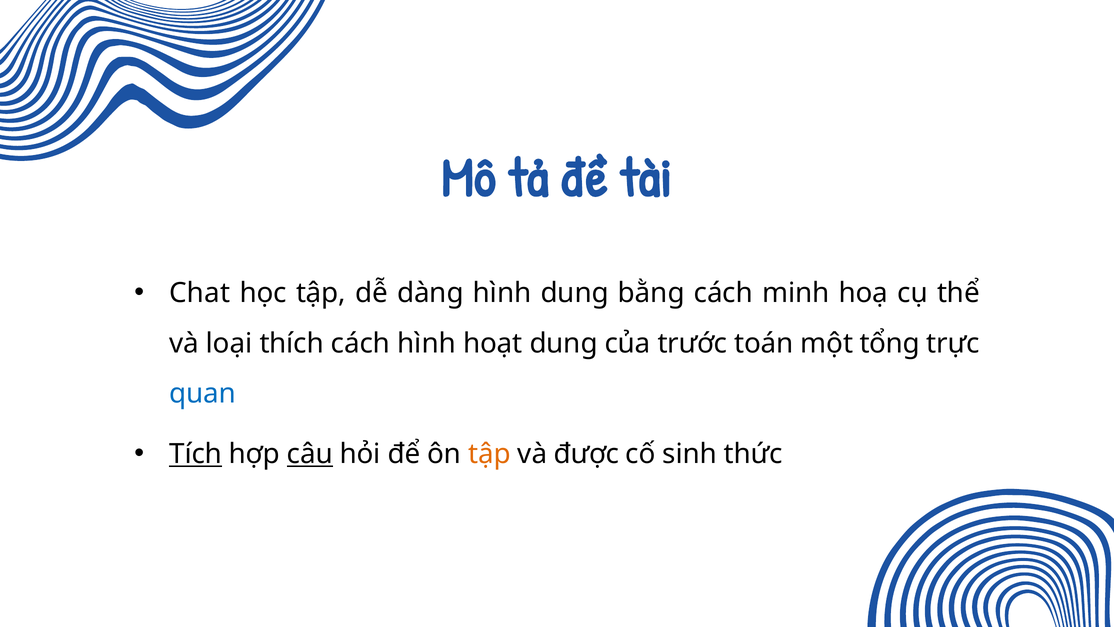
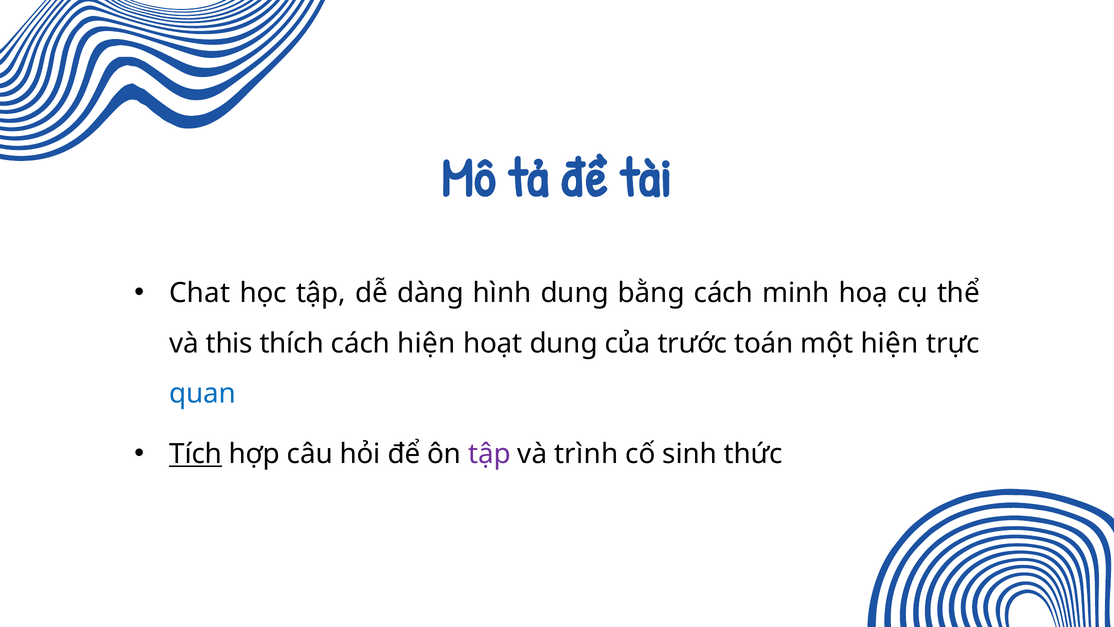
loại: loại -> this
cách hình: hình -> hiện
một tổng: tổng -> hiện
câu underline: present -> none
tập at (489, 454) colour: orange -> purple
được: được -> trình
